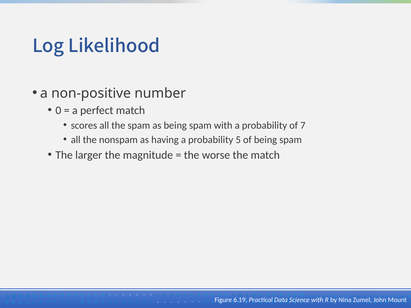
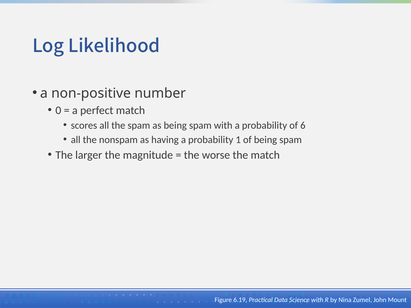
7: 7 -> 6
5: 5 -> 1
